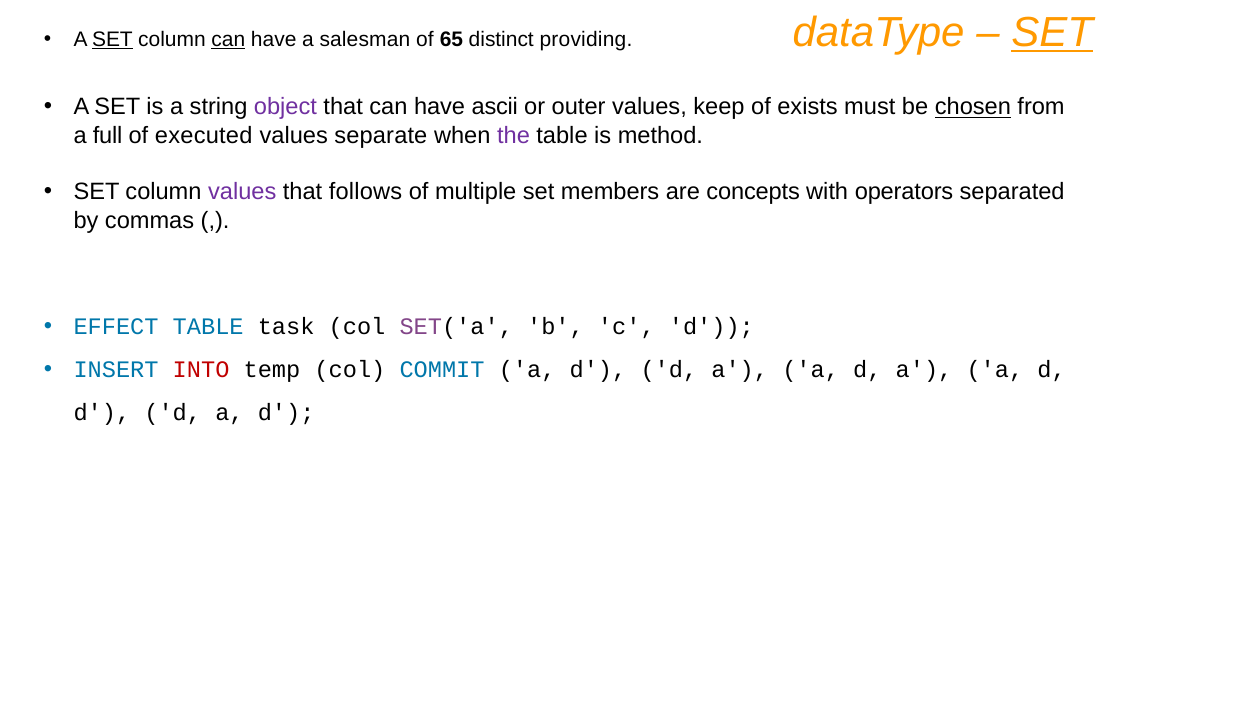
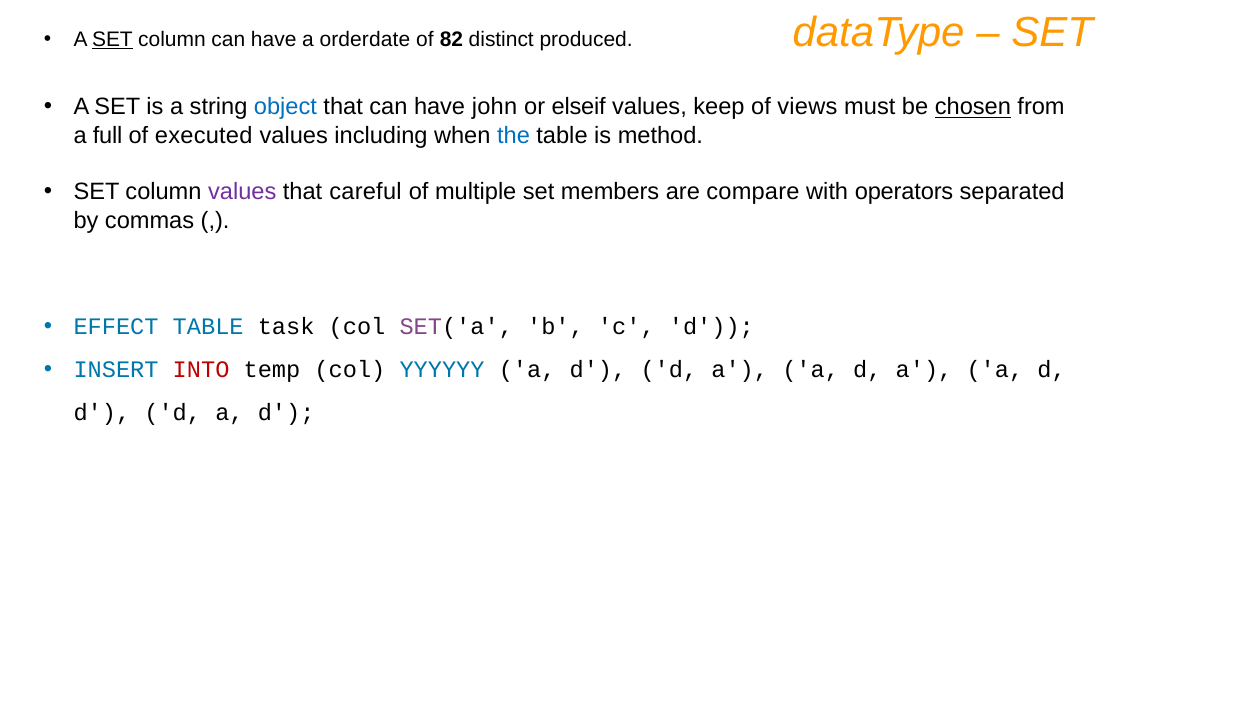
SET at (1052, 33) underline: present -> none
can at (228, 40) underline: present -> none
salesman: salesman -> orderdate
65: 65 -> 82
providing: providing -> produced
object colour: purple -> blue
ascii: ascii -> john
outer: outer -> elseif
exists: exists -> views
separate: separate -> including
the colour: purple -> blue
follows: follows -> careful
concepts: concepts -> compare
COMMIT: COMMIT -> YYYYYY
